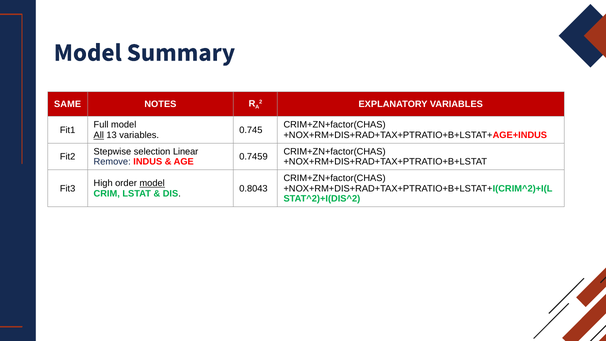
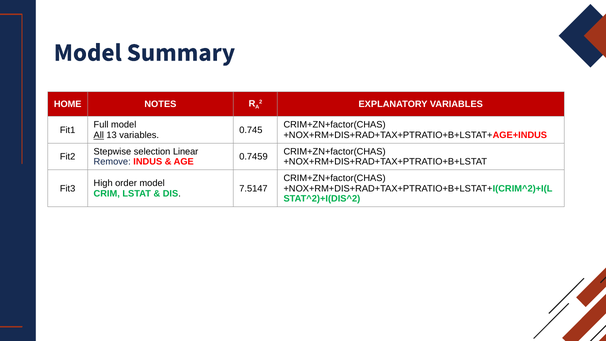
SAME: SAME -> HOME
model at (152, 183) underline: present -> none
0.8043: 0.8043 -> 7.5147
